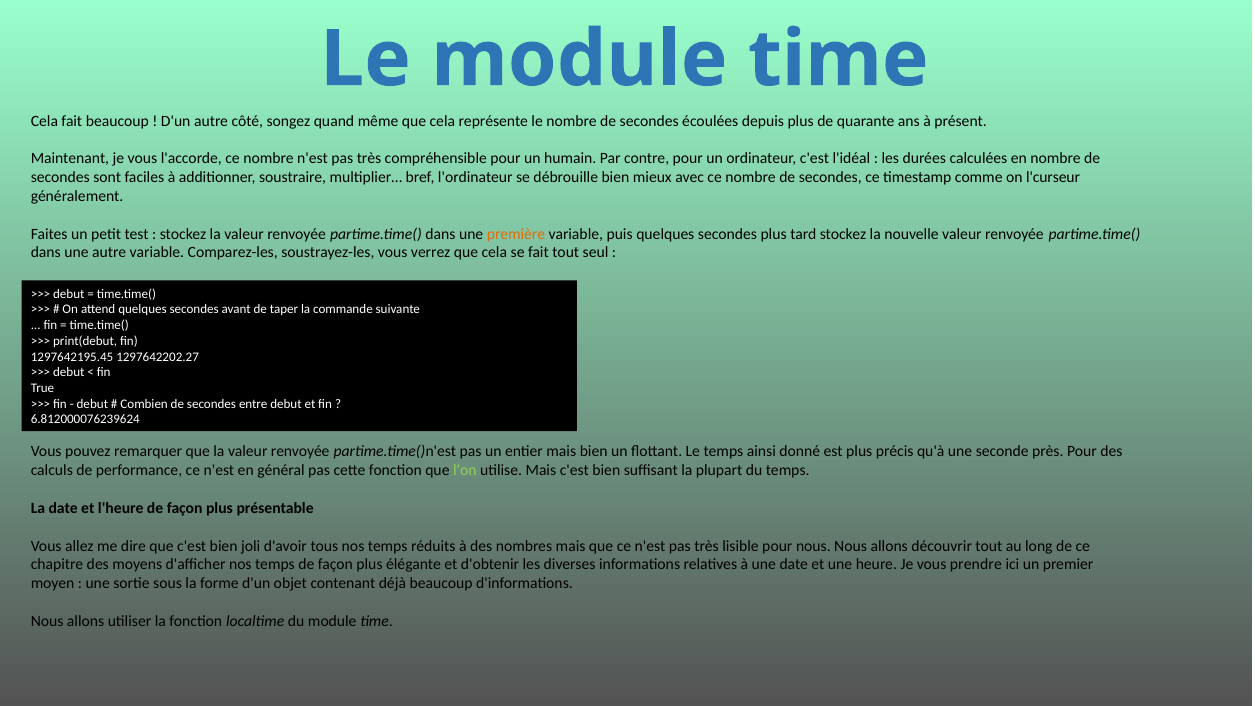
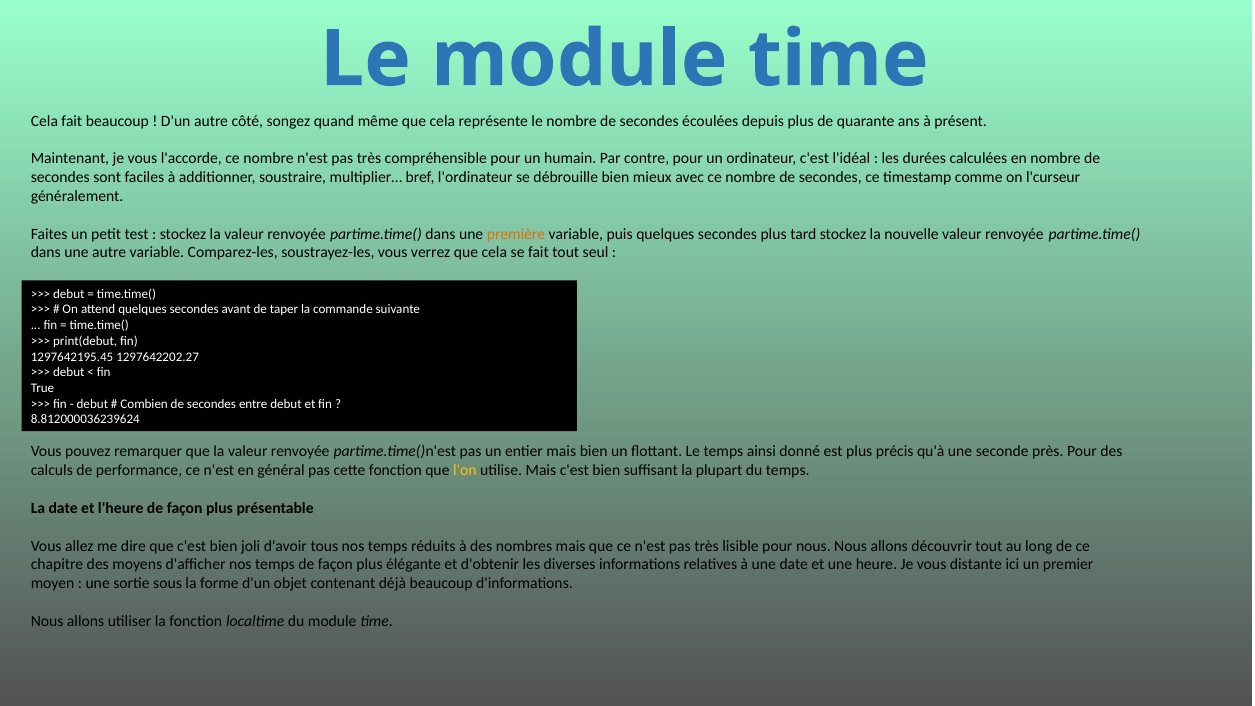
6.812000076239624: 6.812000076239624 -> 8.812000036239624
l'on colour: light green -> yellow
prendre: prendre -> distante
